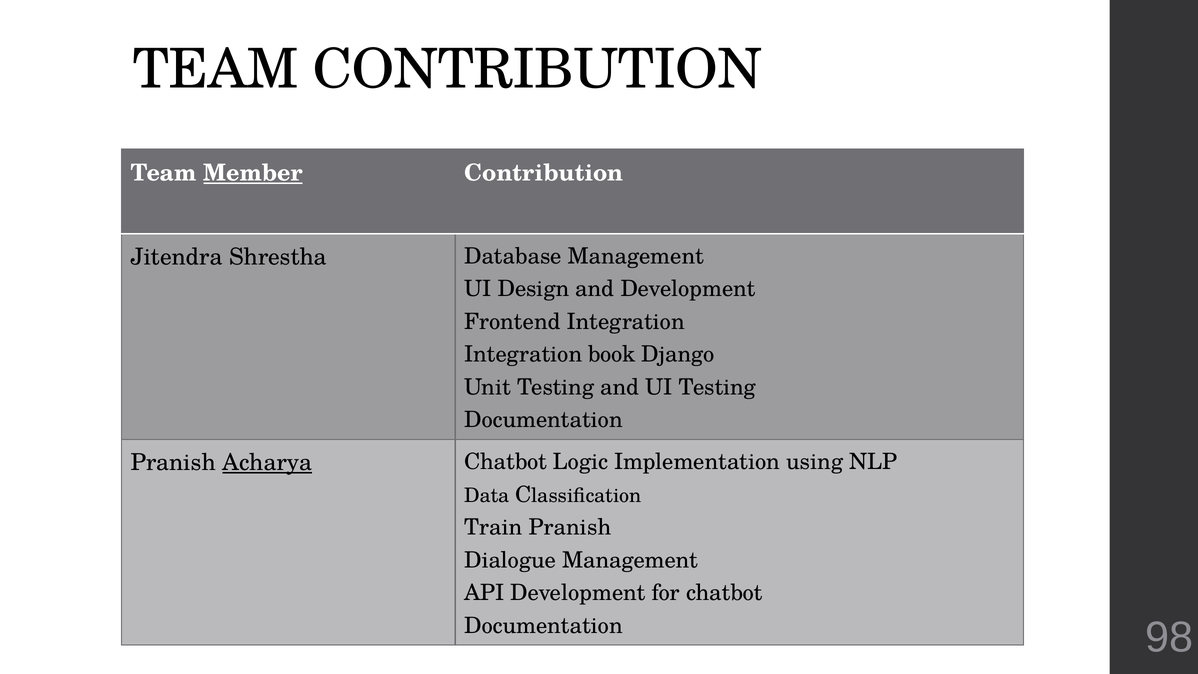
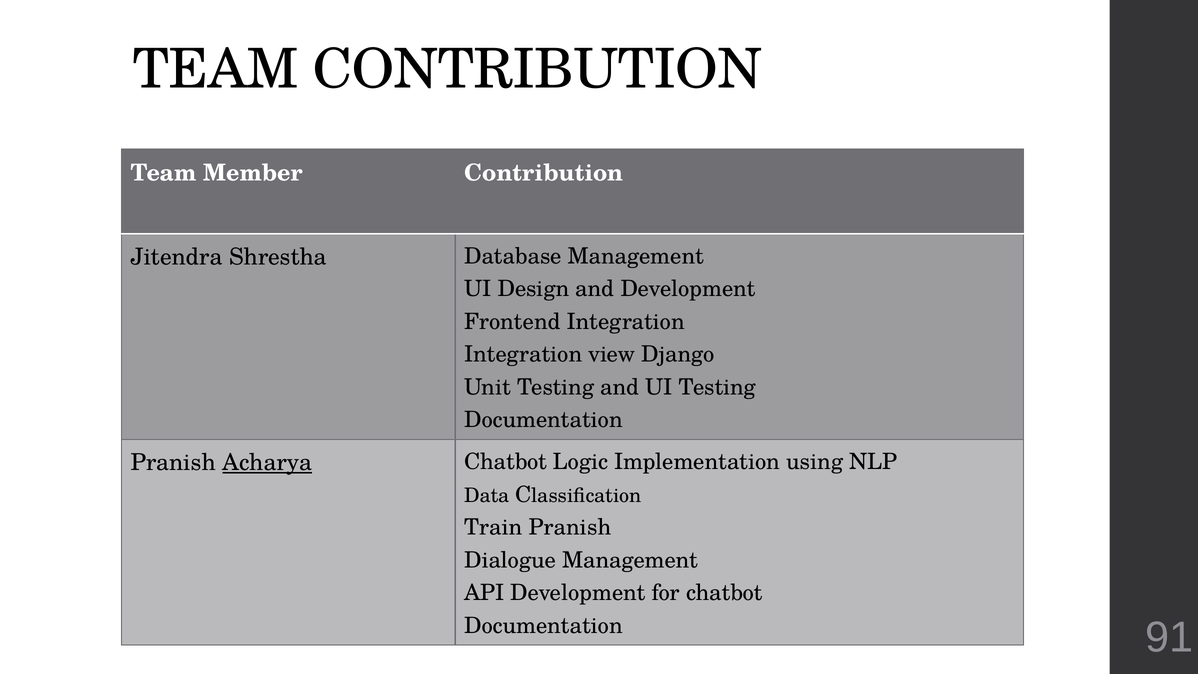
Member underline: present -> none
book: book -> view
98: 98 -> 91
